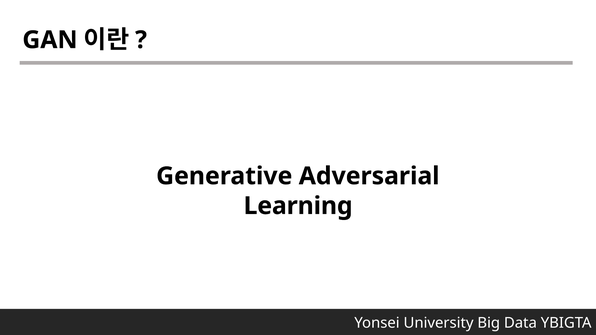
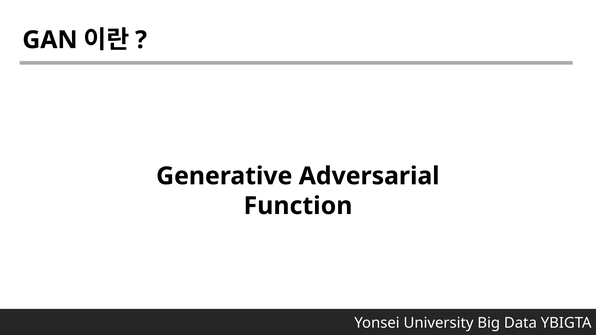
Learning: Learning -> Function
